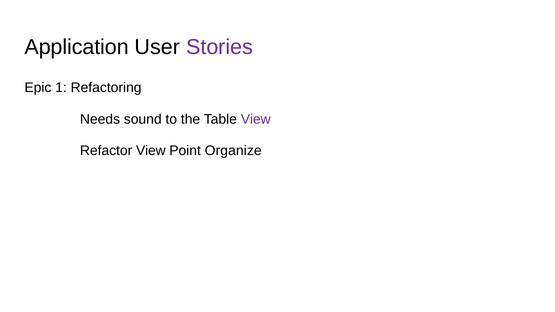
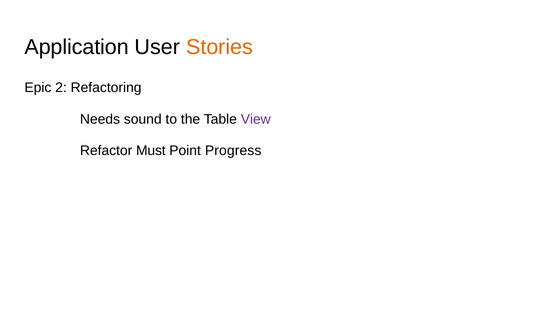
Stories colour: purple -> orange
1: 1 -> 2
Refactor View: View -> Must
Organize: Organize -> Progress
